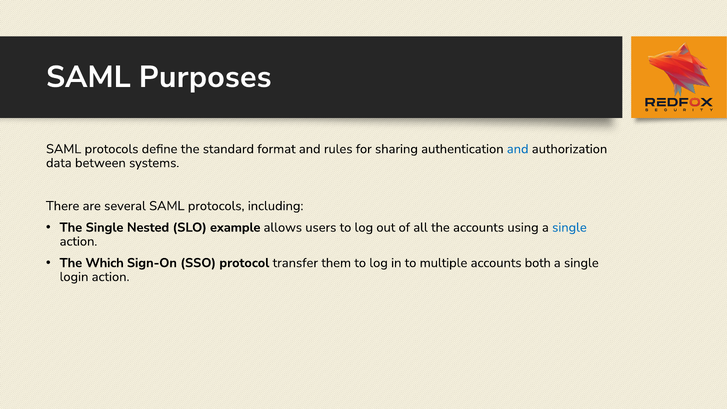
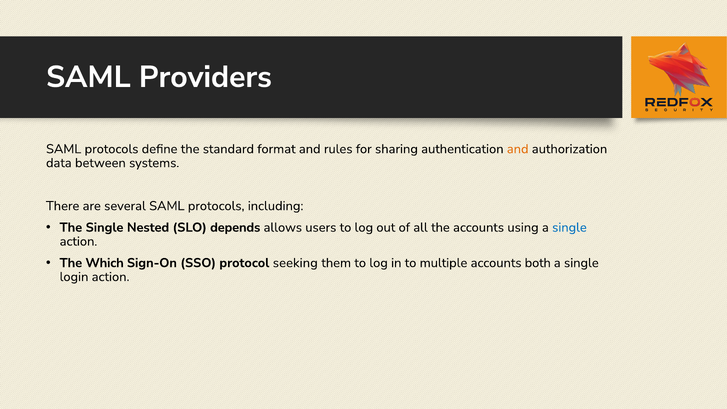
Purposes: Purposes -> Providers
and at (518, 149) colour: blue -> orange
example: example -> depends
transfer: transfer -> seeking
